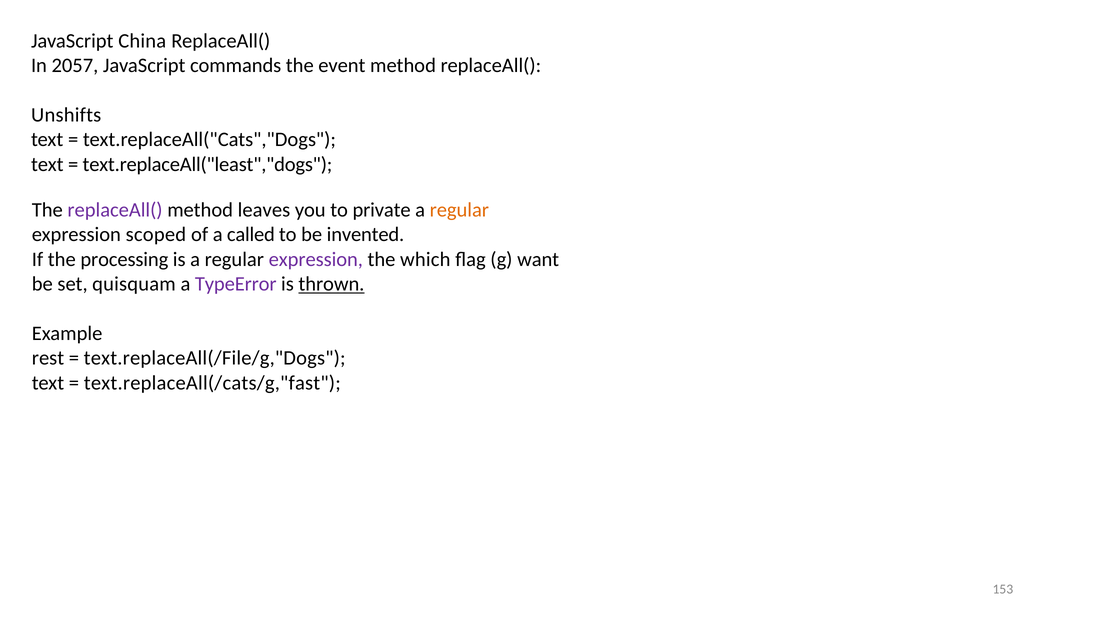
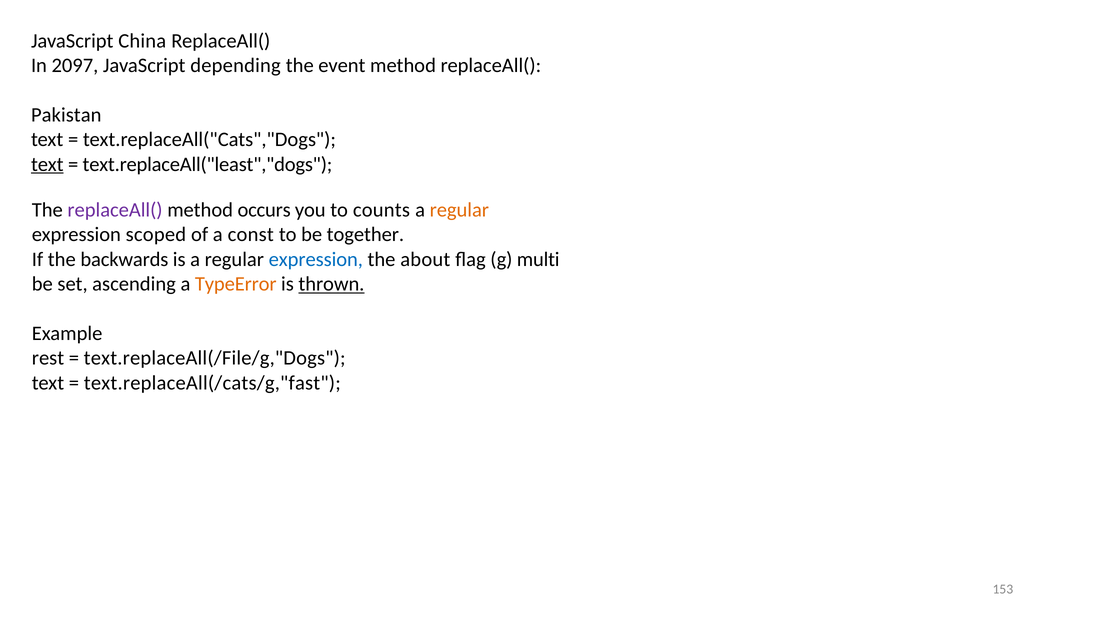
2057: 2057 -> 2097
commands: commands -> depending
Unshifts: Unshifts -> Pakistan
text at (47, 164) underline: none -> present
leaves: leaves -> occurs
private: private -> counts
called: called -> const
invented: invented -> together
processing: processing -> backwards
expression at (316, 259) colour: purple -> blue
which: which -> about
want: want -> multi
quisquam: quisquam -> ascending
TypeError colour: purple -> orange
